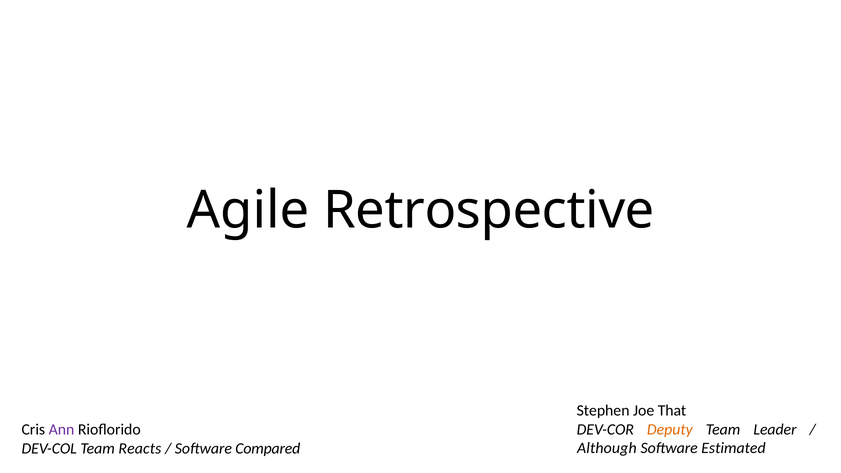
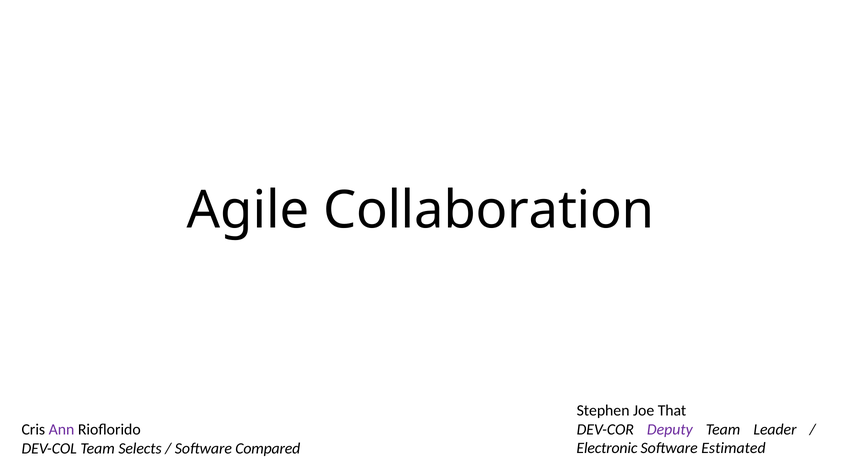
Retrospective: Retrospective -> Collaboration
Deputy colour: orange -> purple
Although: Although -> Electronic
Reacts: Reacts -> Selects
